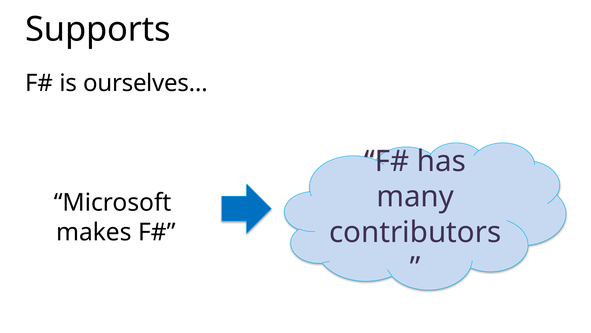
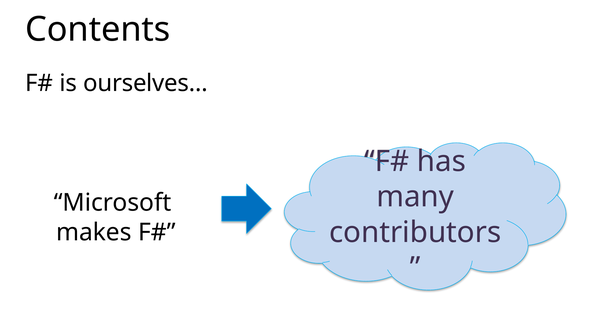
Supports: Supports -> Contents
